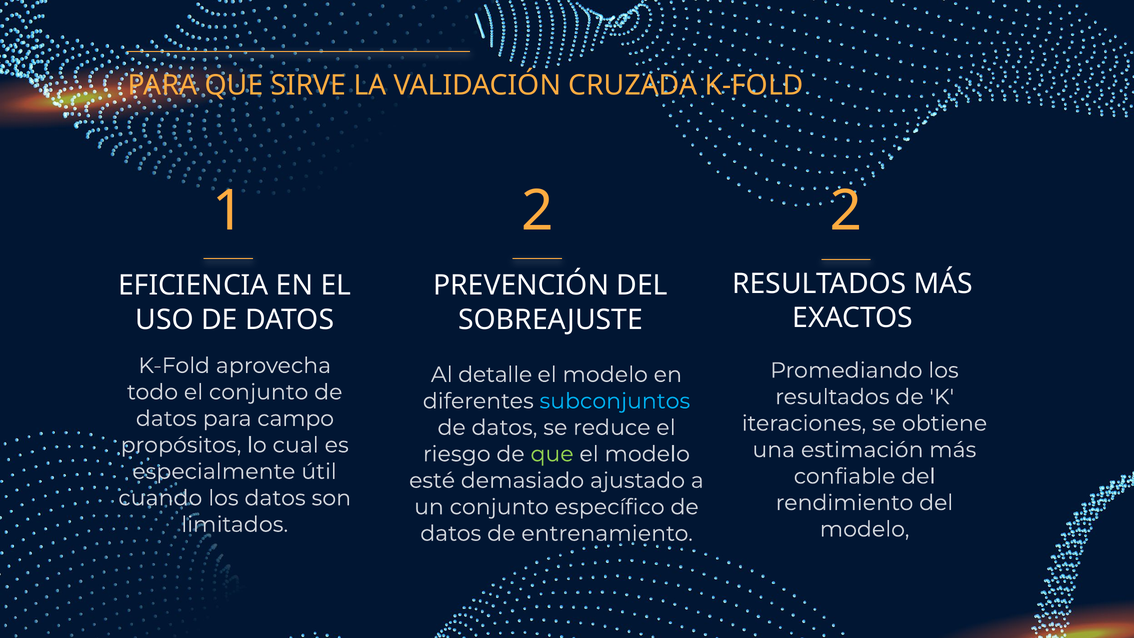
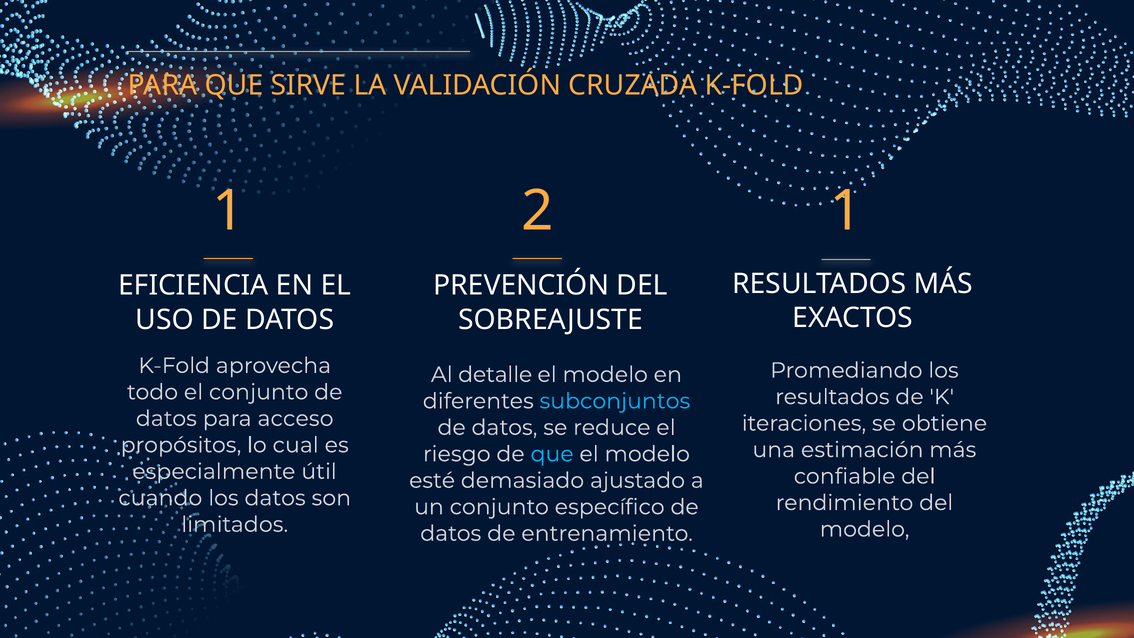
2 2: 2 -> 1
campo: campo -> acceso
que at (552, 454) colour: light green -> light blue
